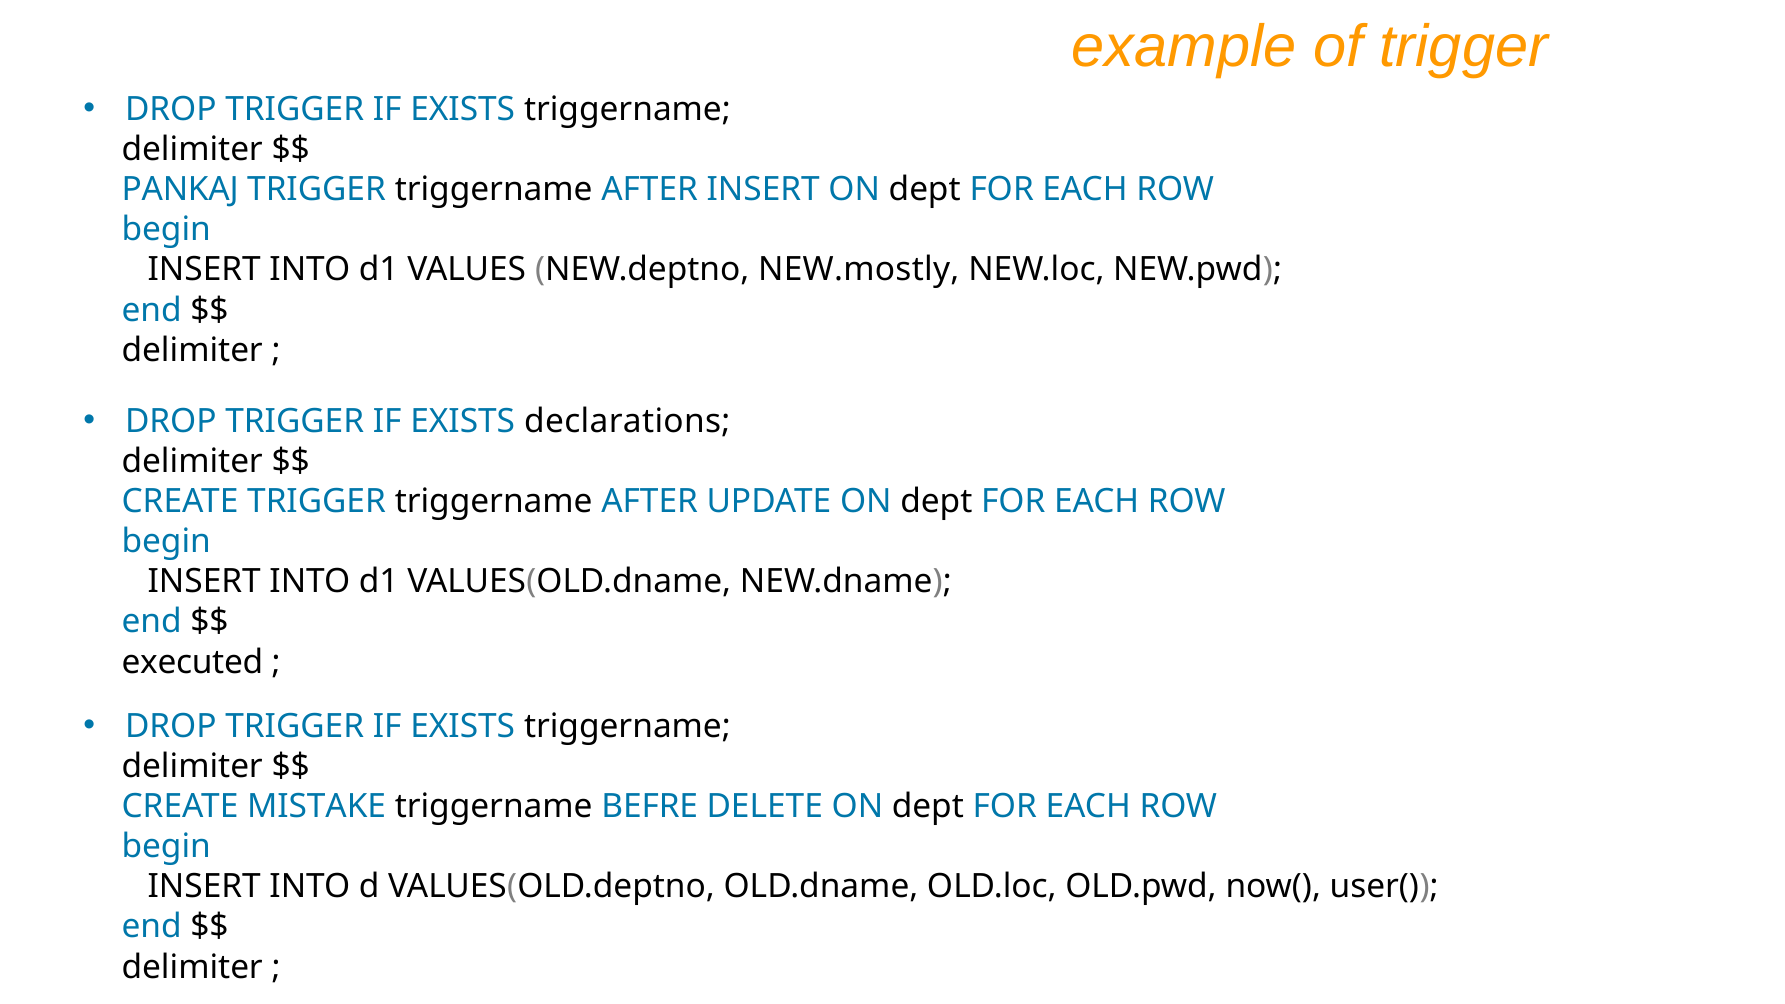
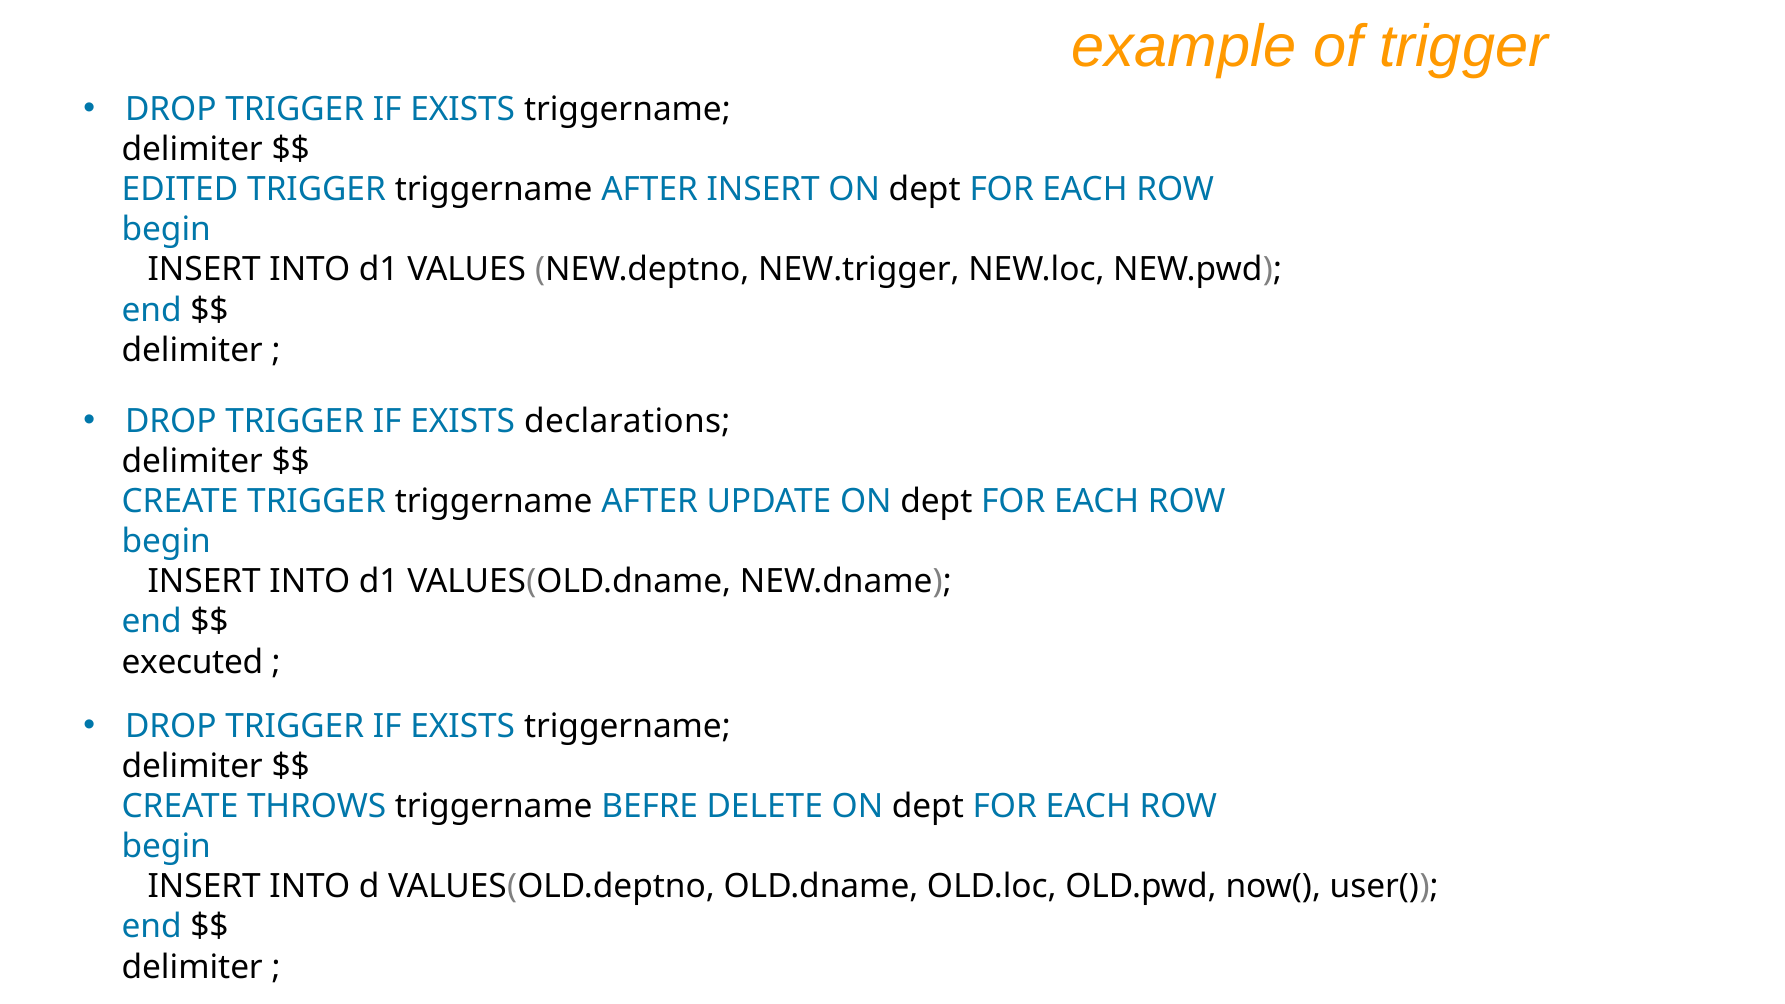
PANKAJ: PANKAJ -> EDITED
NEW.mostly: NEW.mostly -> NEW.trigger
MISTAKE: MISTAKE -> THROWS
